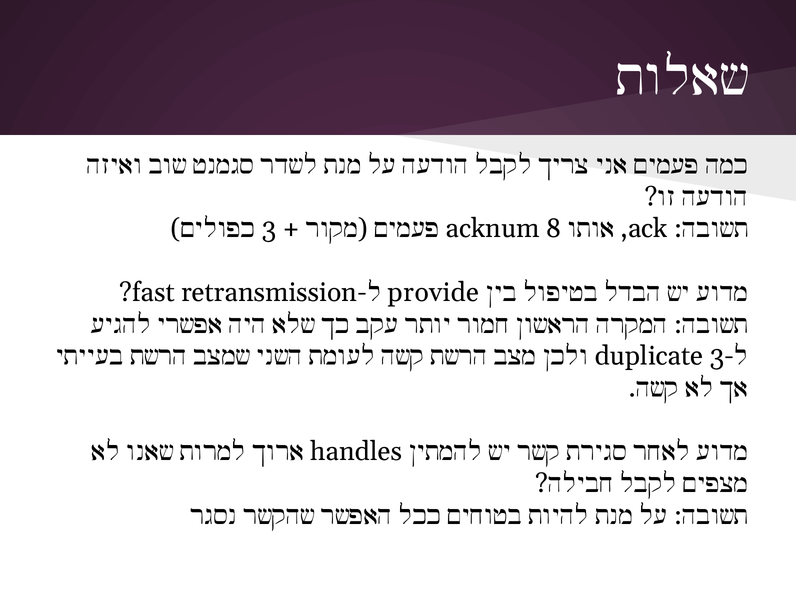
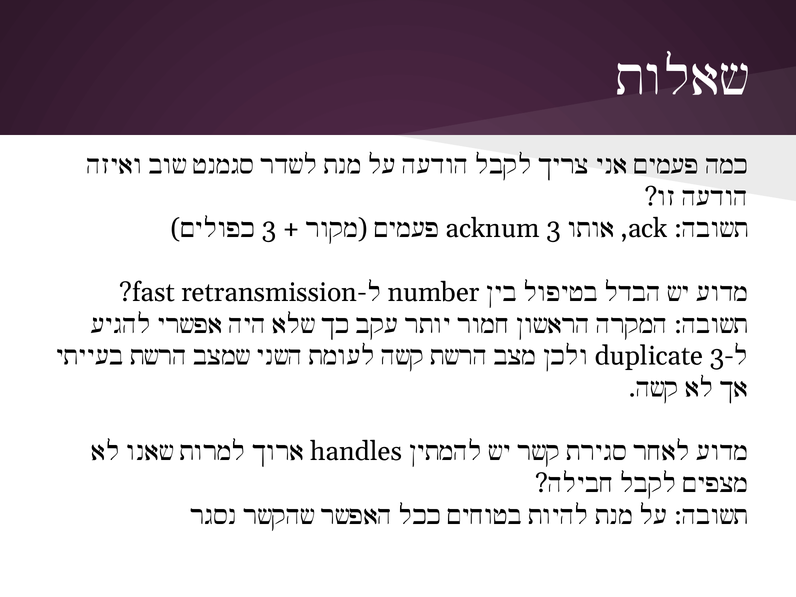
acknum 8: 8 -> 3
provide: provide -> number
